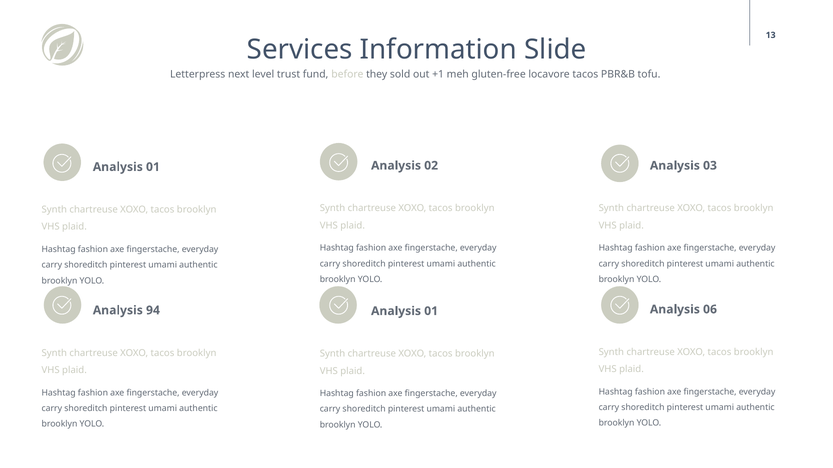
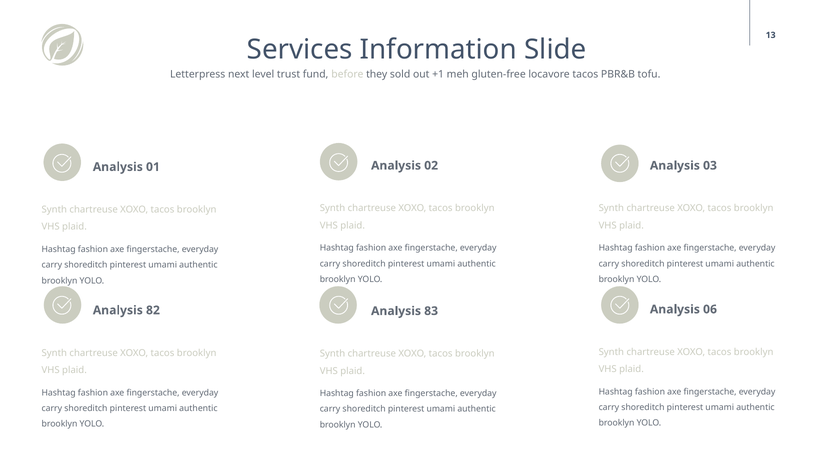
94: 94 -> 82
01 at (431, 311): 01 -> 83
